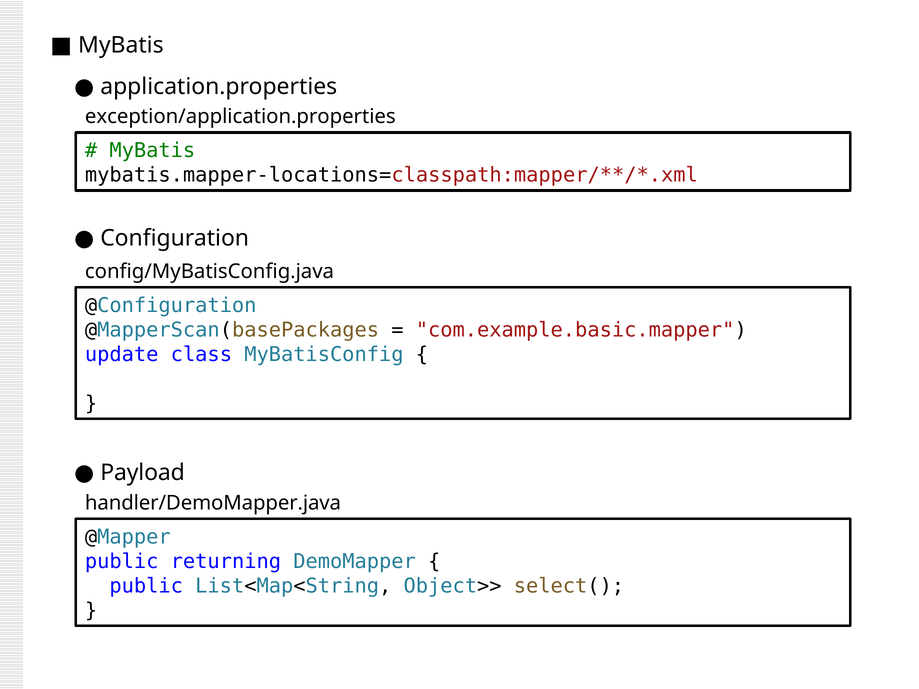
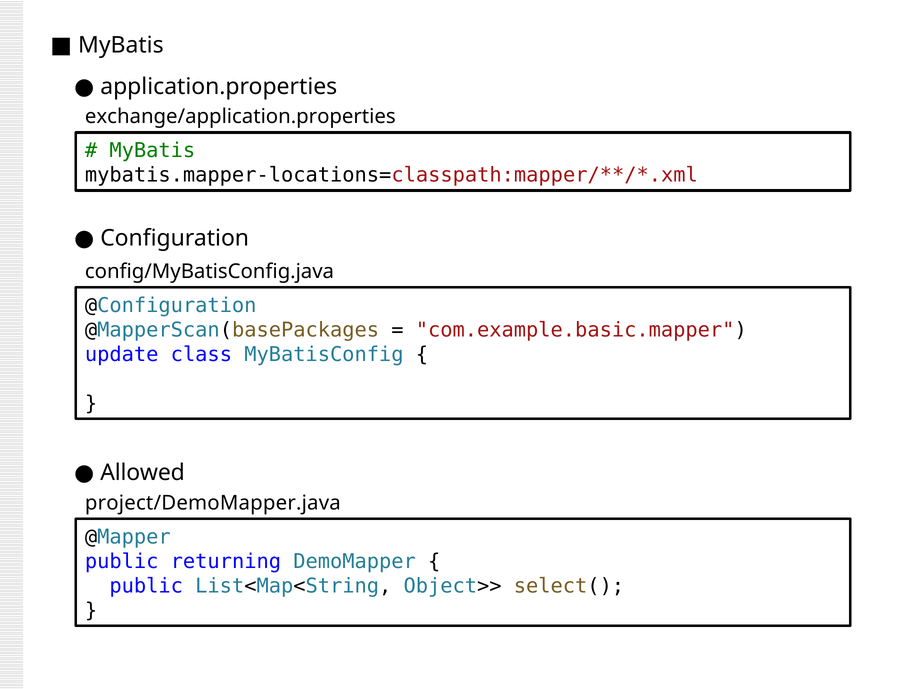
exception/application.properties: exception/application.properties -> exchange/application.properties
Payload: Payload -> Allowed
handler/DemoMapper.java: handler/DemoMapper.java -> project/DemoMapper.java
